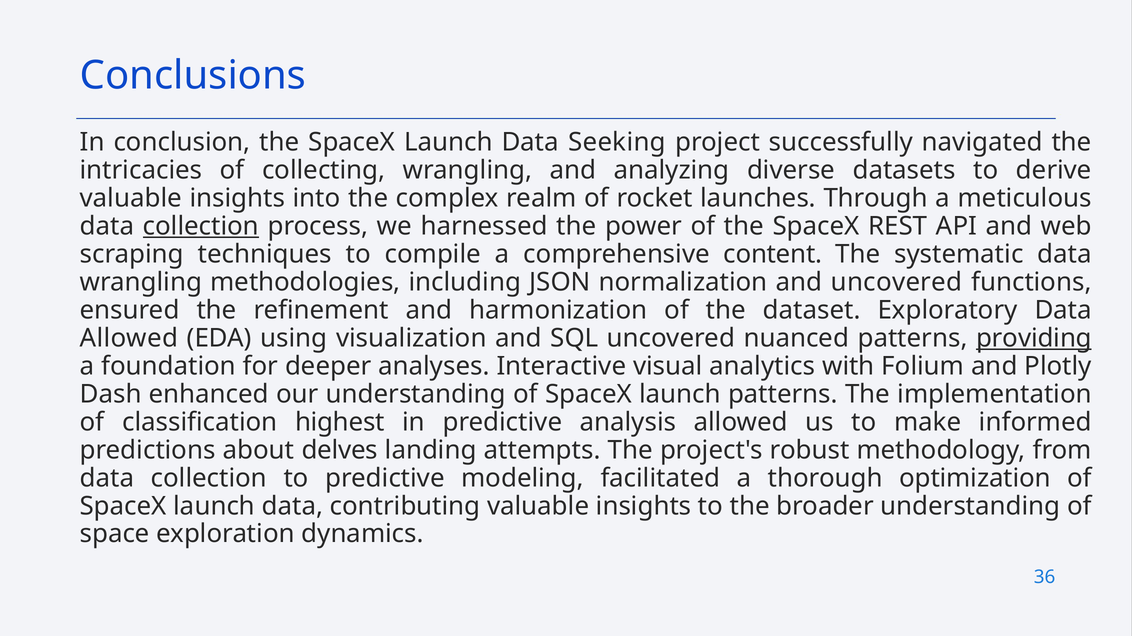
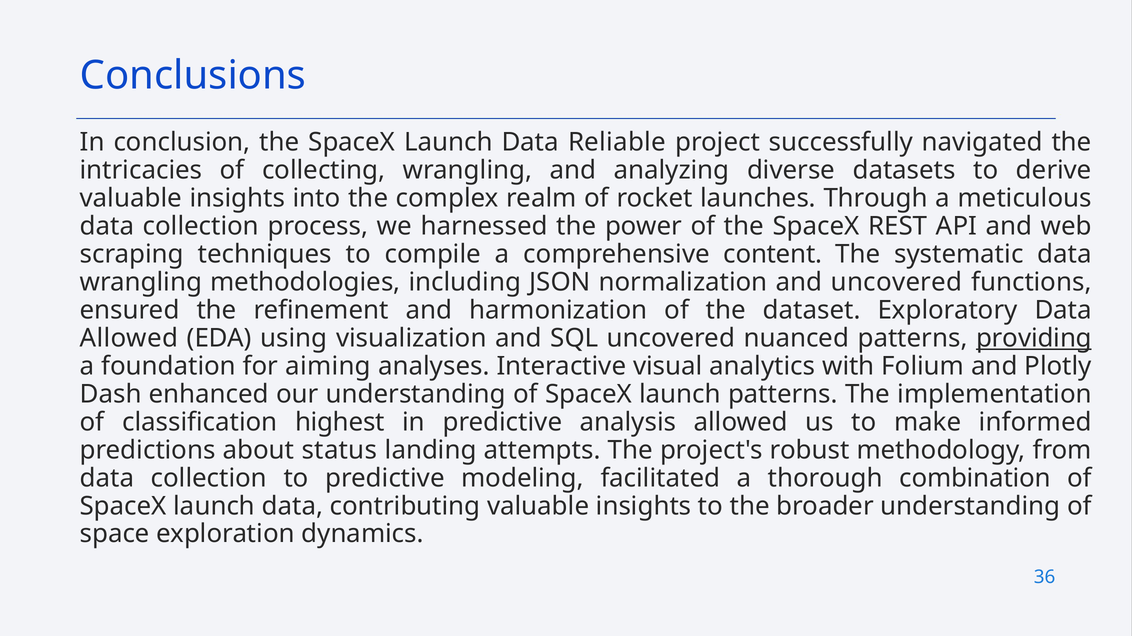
Seeking: Seeking -> Reliable
collection at (201, 226) underline: present -> none
deeper: deeper -> aiming
delves: delves -> status
optimization: optimization -> combination
